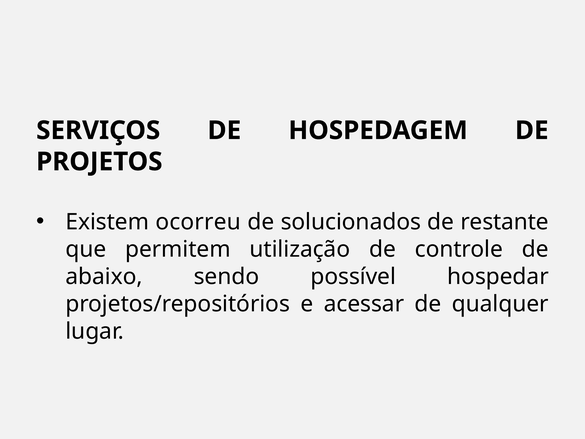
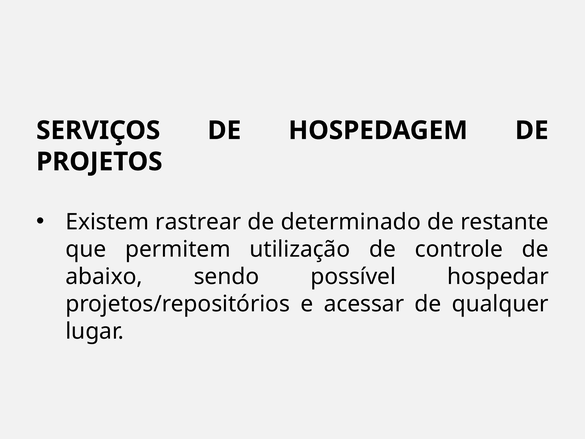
ocorreu: ocorreu -> rastrear
solucionados: solucionados -> determinado
